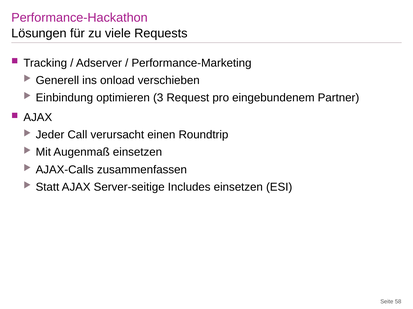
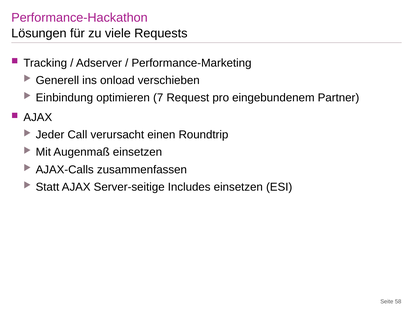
3: 3 -> 7
